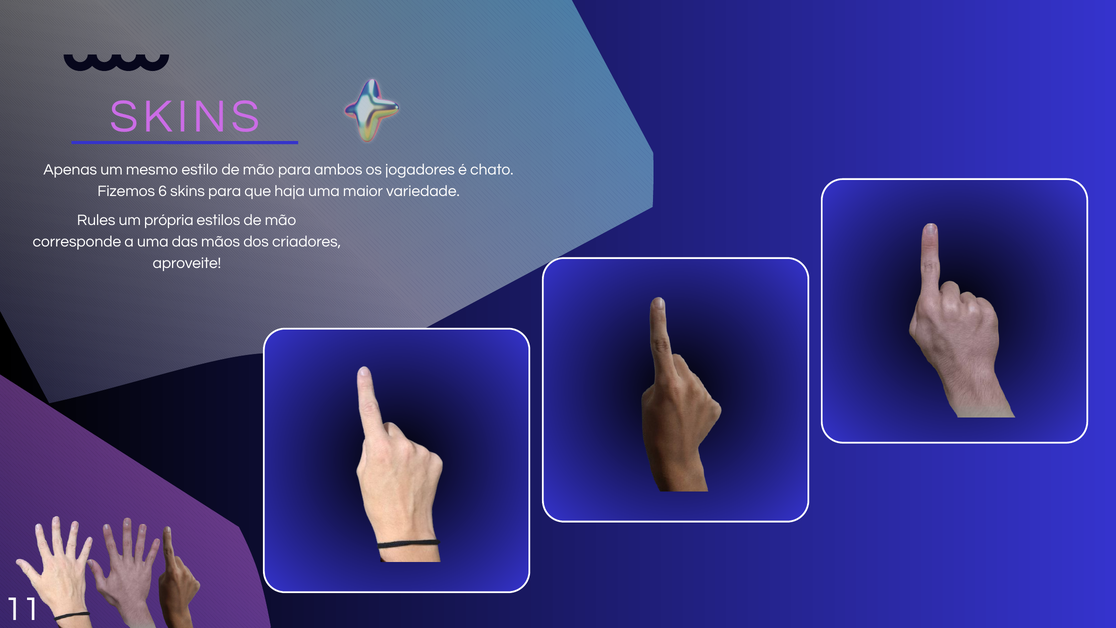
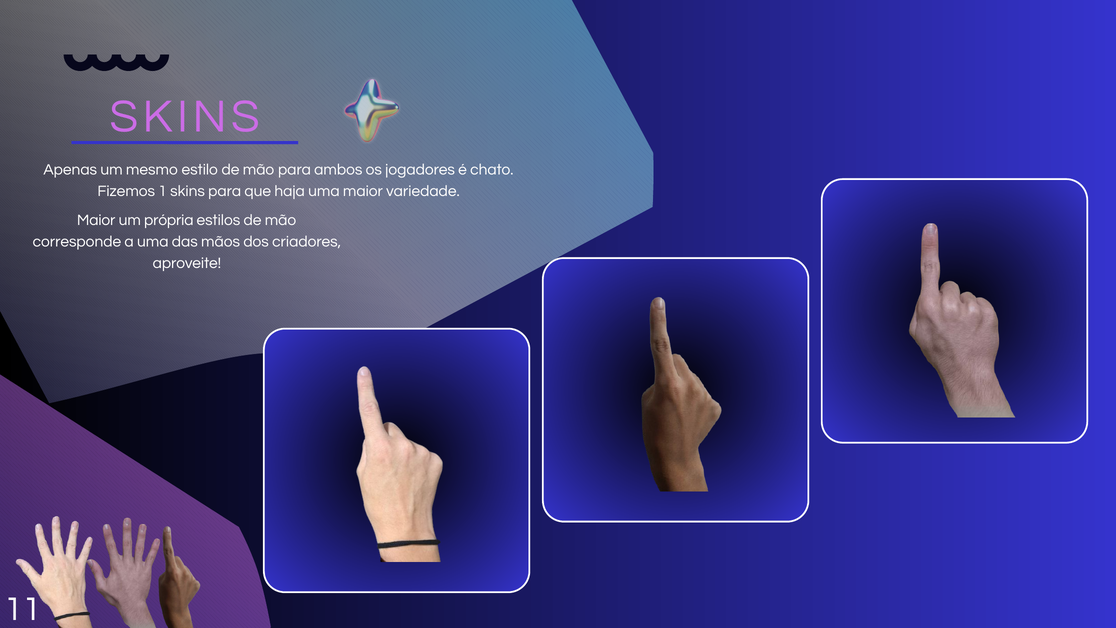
6: 6 -> 1
Rules at (96, 220): Rules -> Maior
